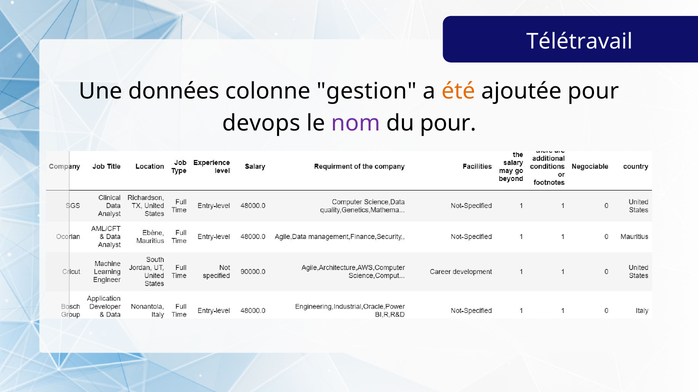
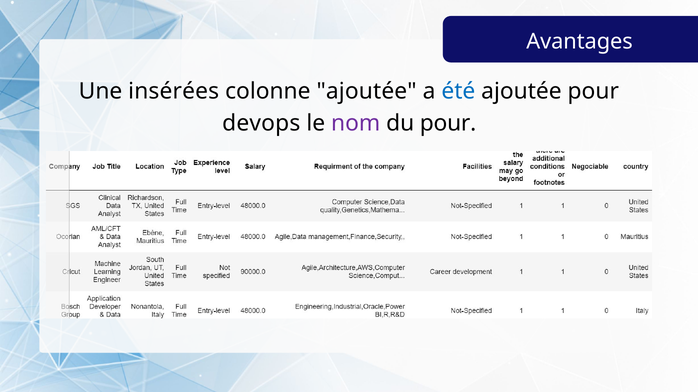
Télétravail: Télétravail -> Avantages
données: données -> insérées
colonne gestion: gestion -> ajoutée
été colour: orange -> blue
